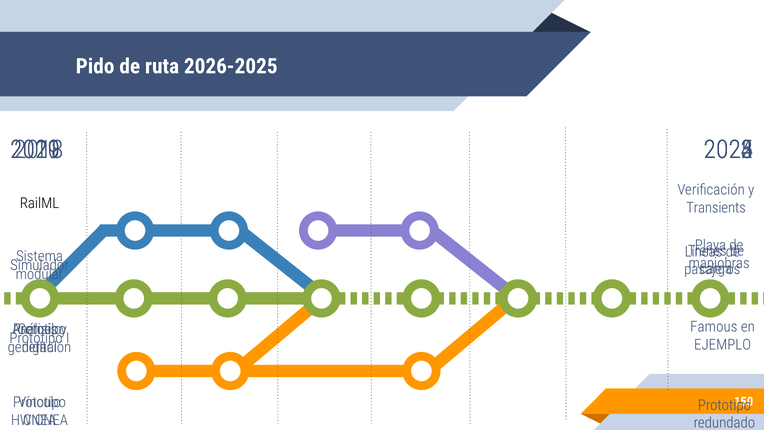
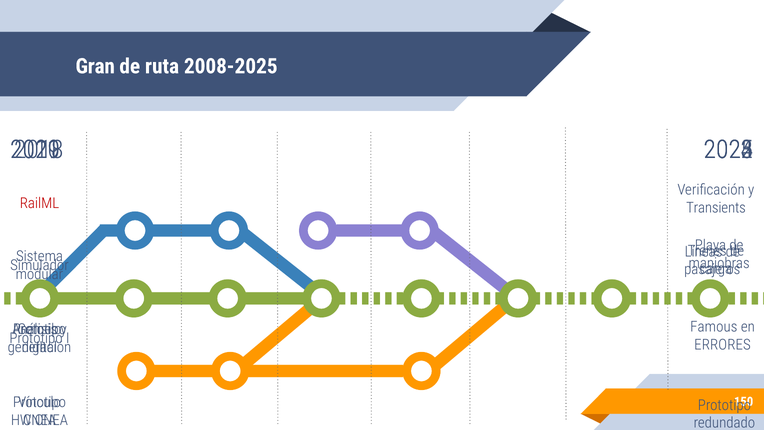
Pido: Pido -> Gran
2026-2025: 2026-2025 -> 2008-2025
RailML colour: black -> red
EJEMPLO: EJEMPLO -> ERRORES
